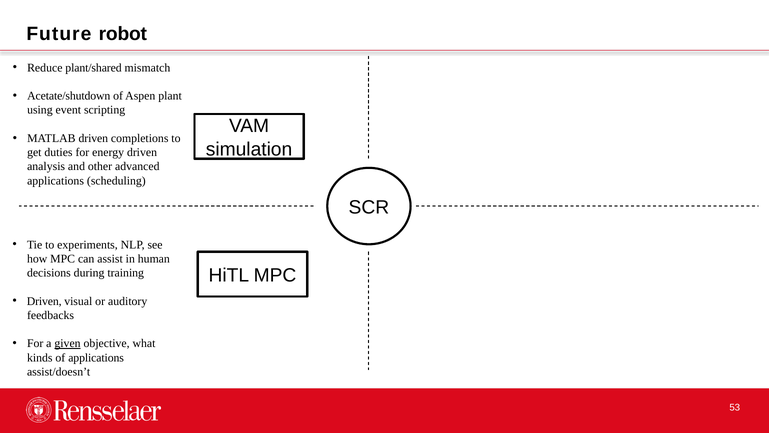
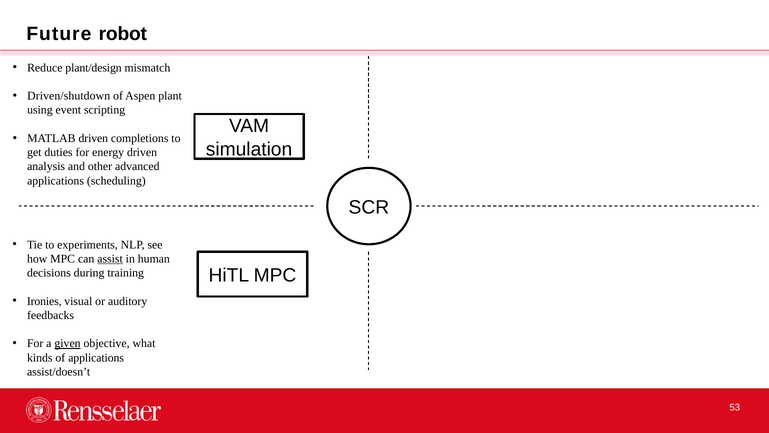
plant/shared: plant/shared -> plant/design
Acetate/shutdown: Acetate/shutdown -> Driven/shutdown
assist underline: none -> present
Driven at (44, 301): Driven -> Ironies
